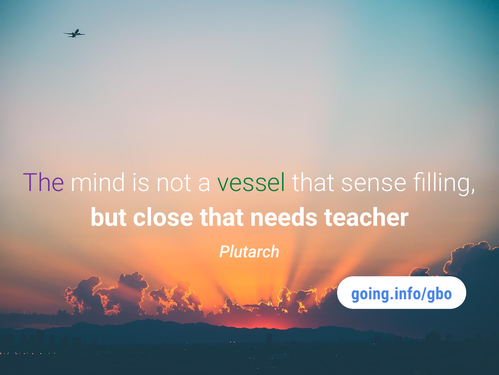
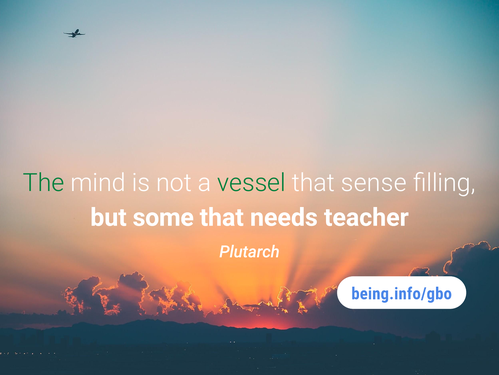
The colour: purple -> green
close: close -> some
going.info/gbo: going.info/gbo -> being.info/gbo
